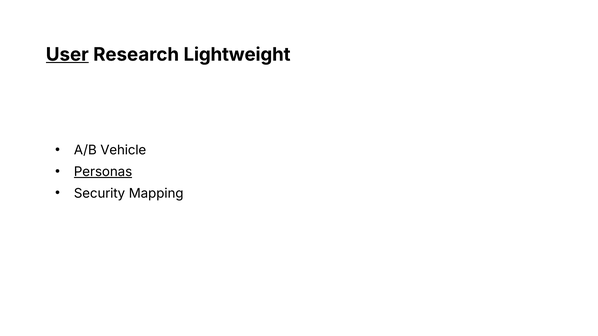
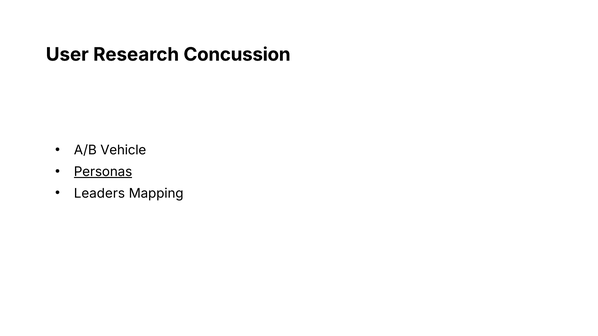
User underline: present -> none
Lightweight: Lightweight -> Concussion
Security: Security -> Leaders
